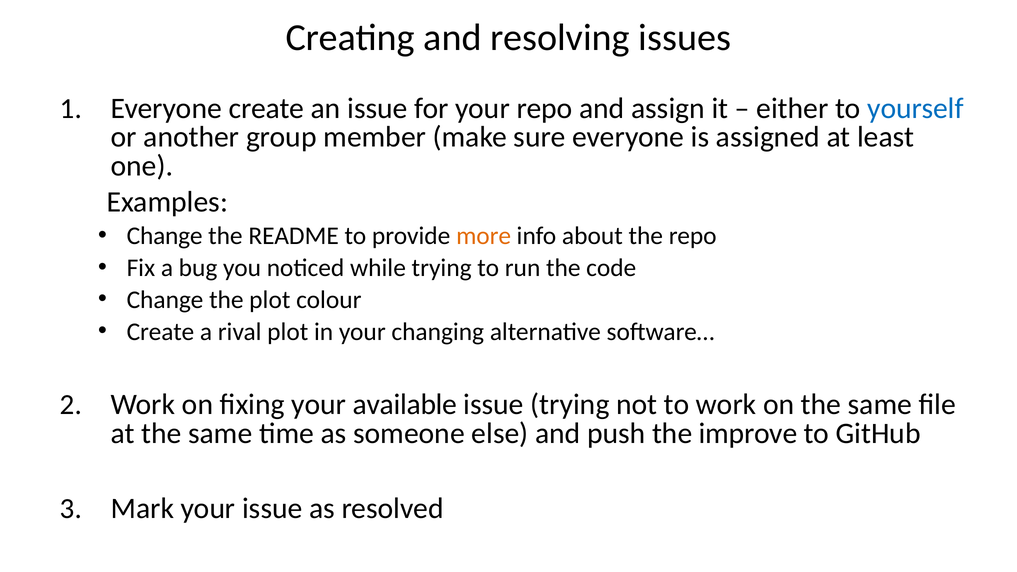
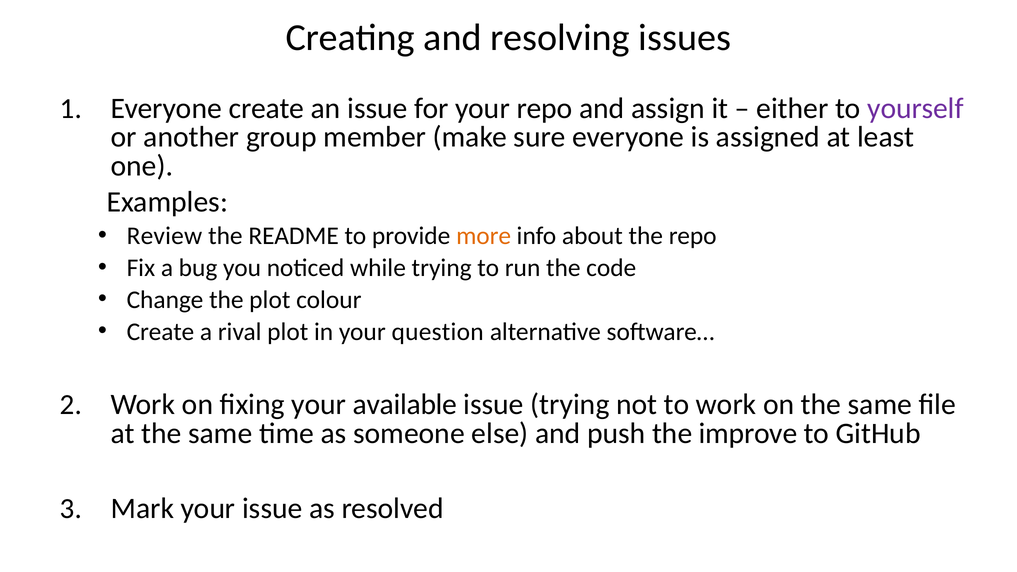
yourself colour: blue -> purple
Change at (165, 236): Change -> Review
changing: changing -> question
